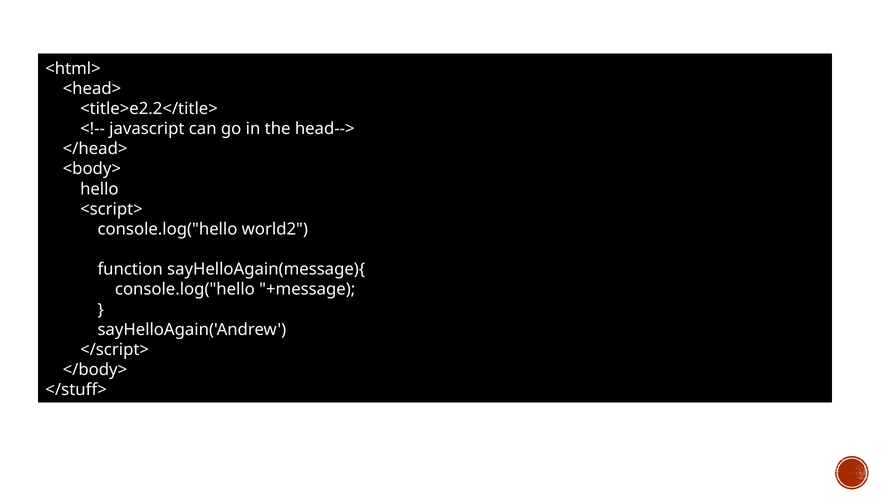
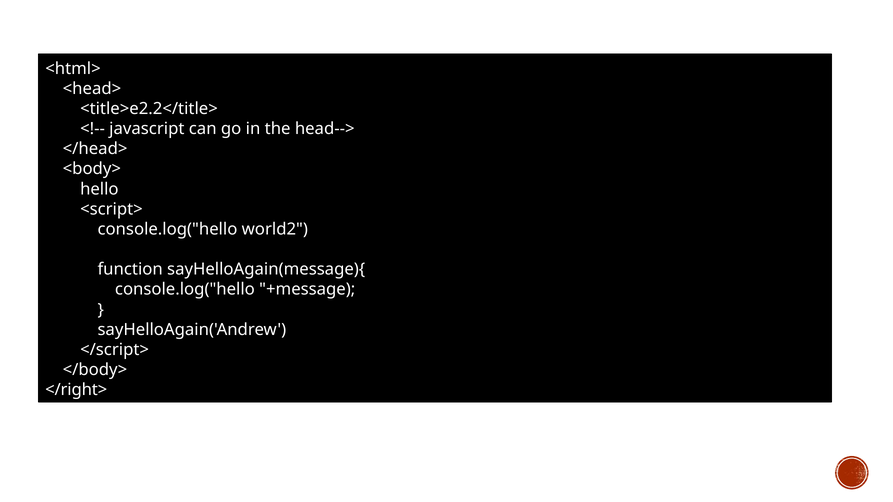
</stuff>: </stuff> -> </right>
